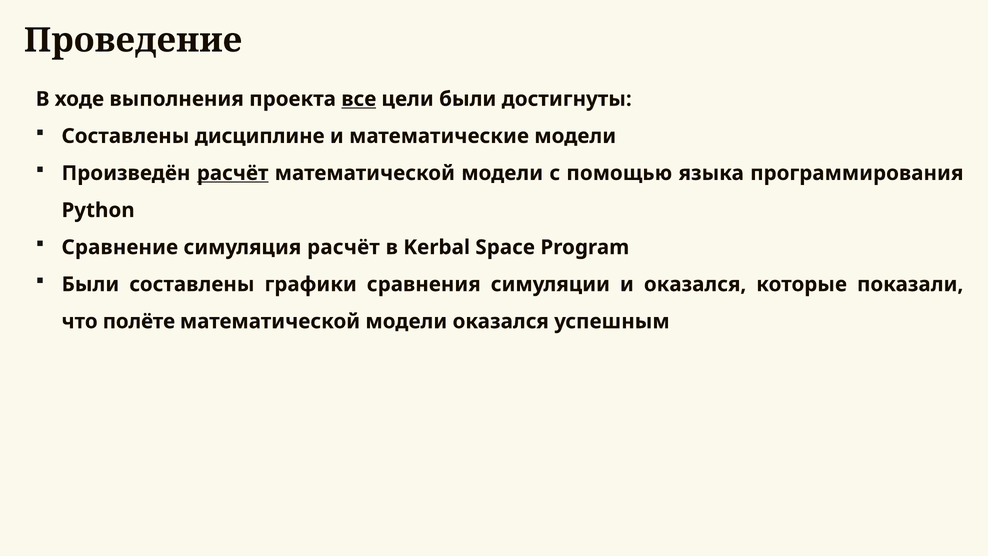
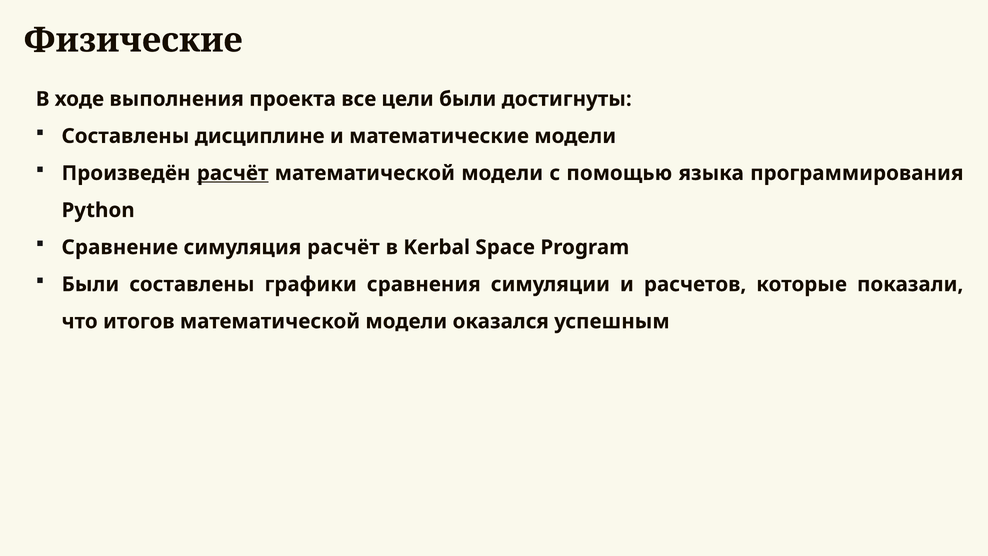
Проведение: Проведение -> Физические
все underline: present -> none
и оказался: оказался -> расчетов
полёте: полёте -> итогов
